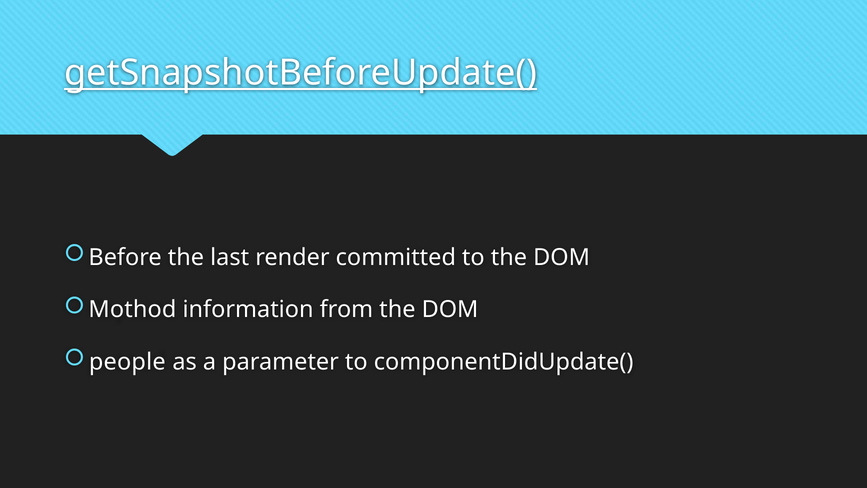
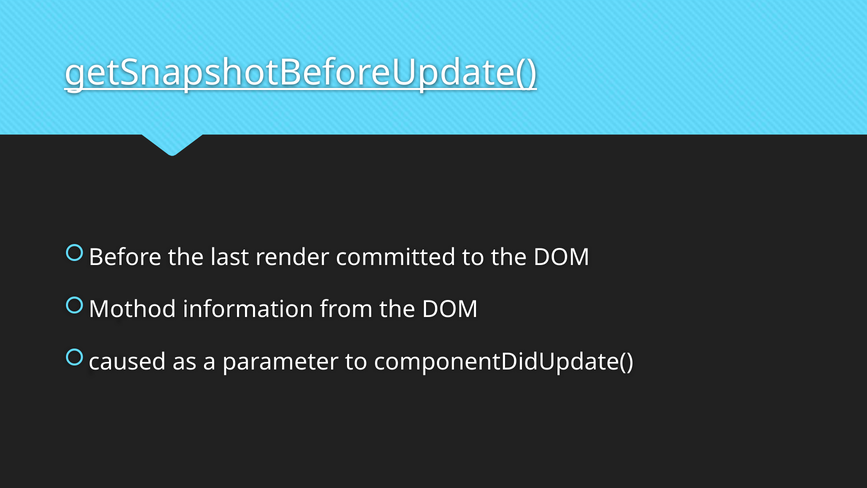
people: people -> caused
